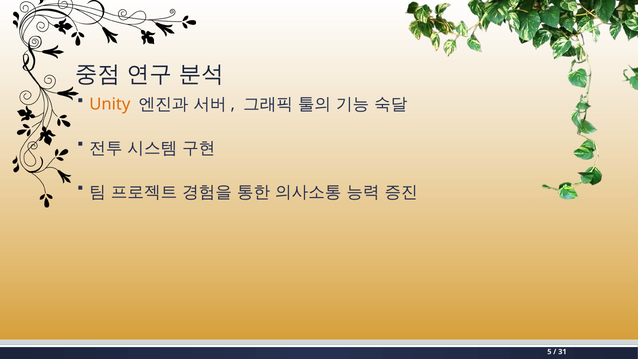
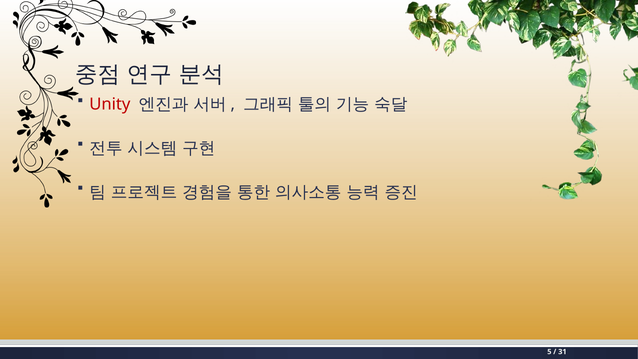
Unity colour: orange -> red
